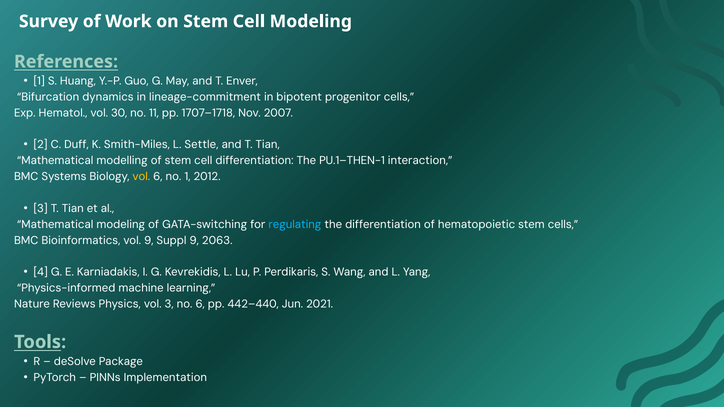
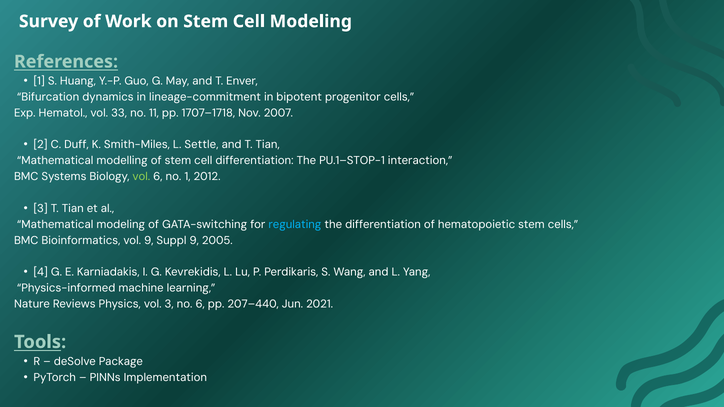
30: 30 -> 33
PU.1–THEN-1: PU.1–THEN-1 -> PU.1–STOP-1
vol at (141, 177) colour: yellow -> light green
2063: 2063 -> 2005
442–440: 442–440 -> 207–440
